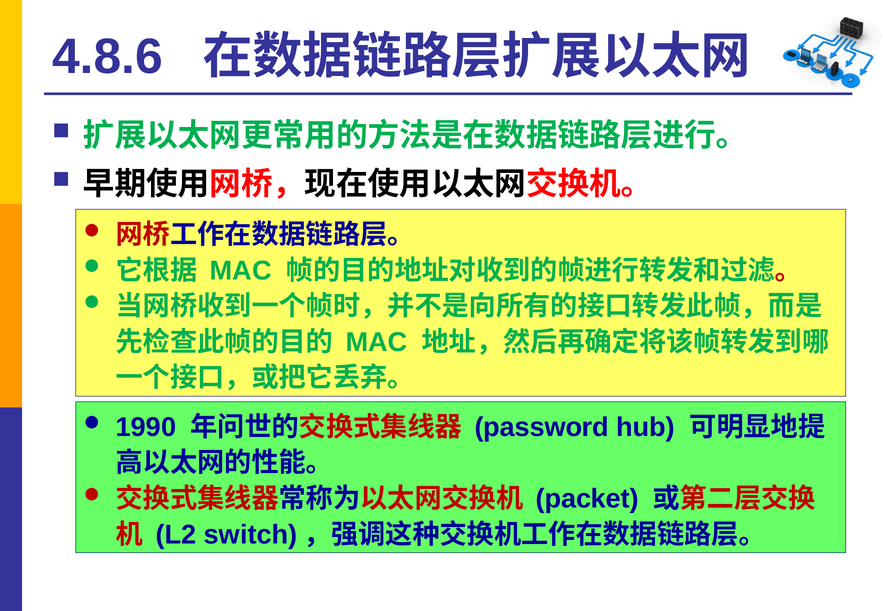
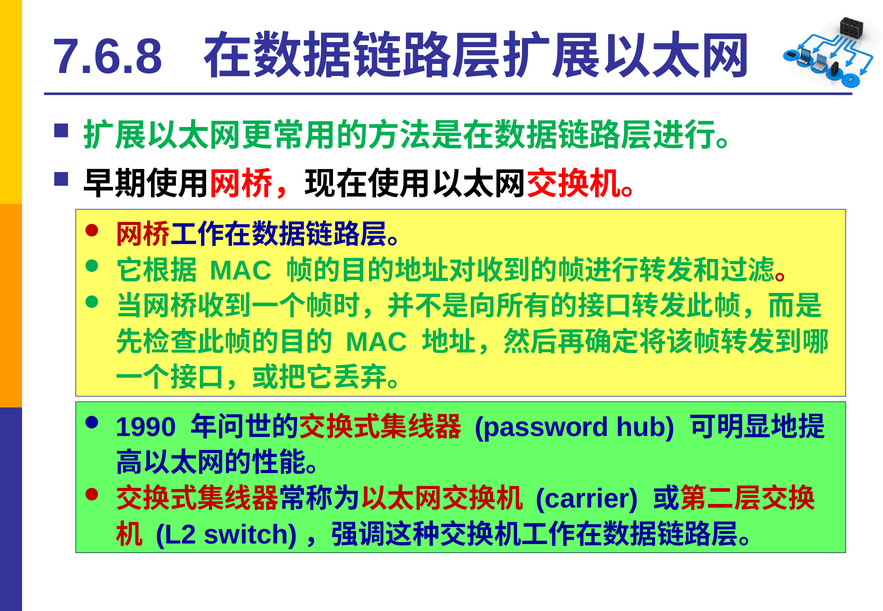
4.8.6: 4.8.6 -> 7.6.8
packet: packet -> carrier
